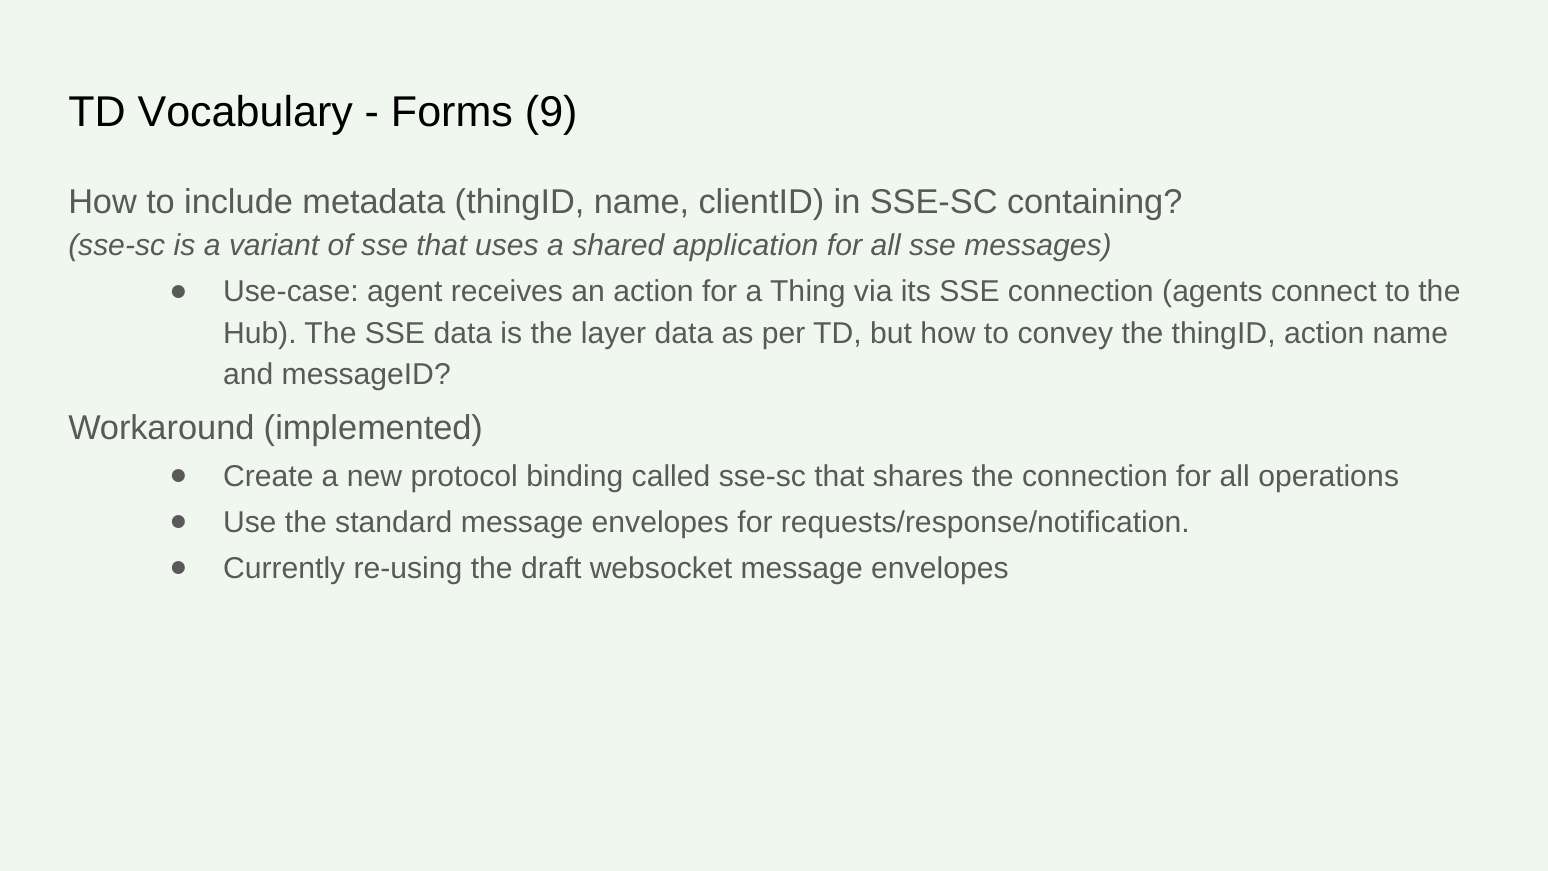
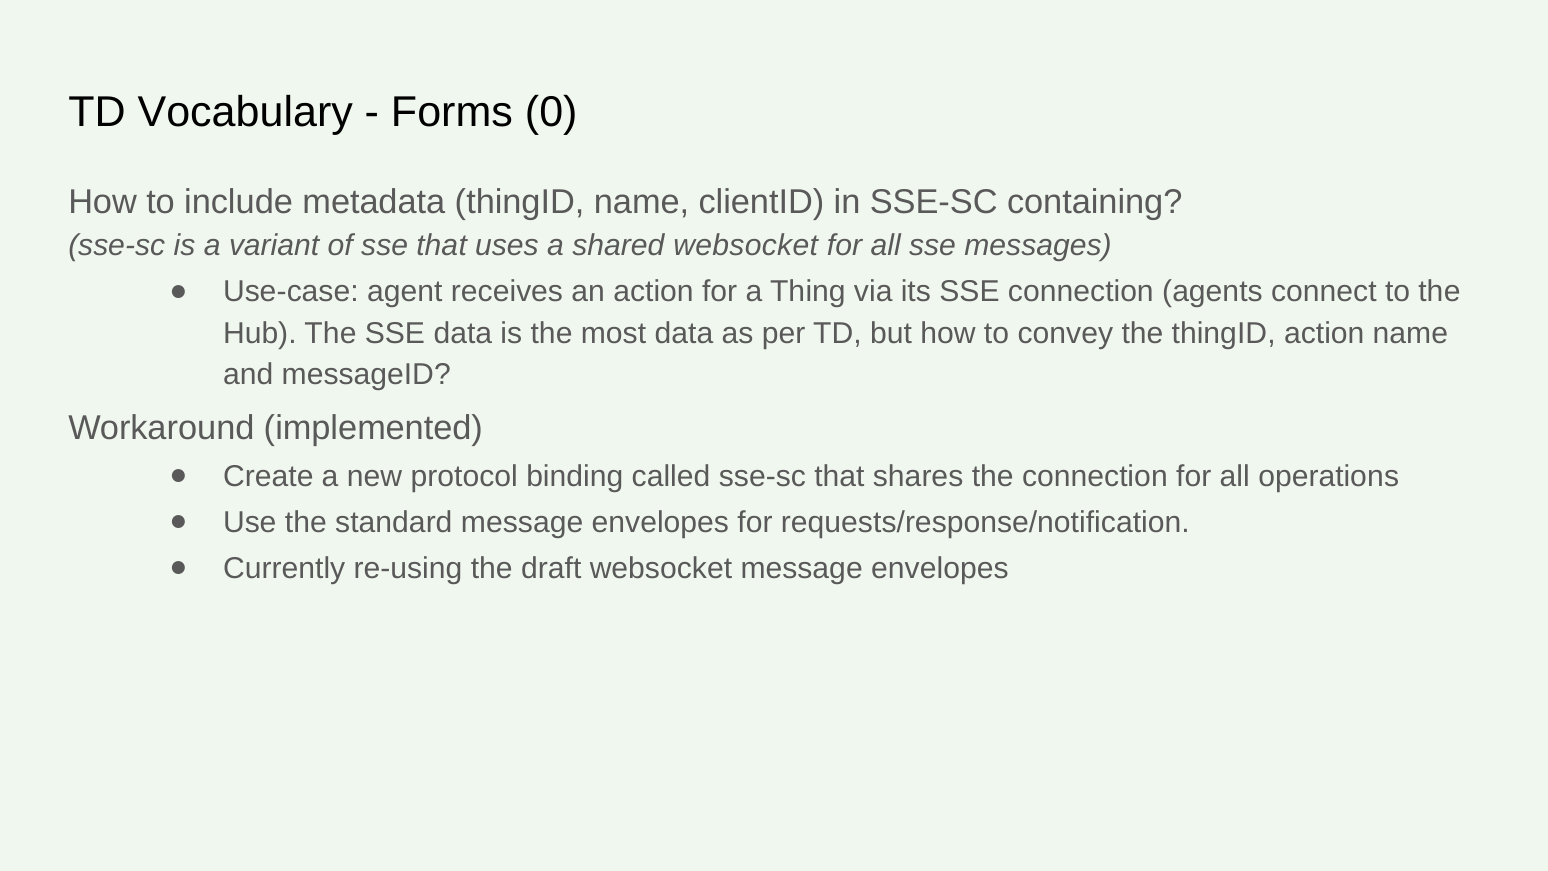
9: 9 -> 0
shared application: application -> websocket
layer: layer -> most
